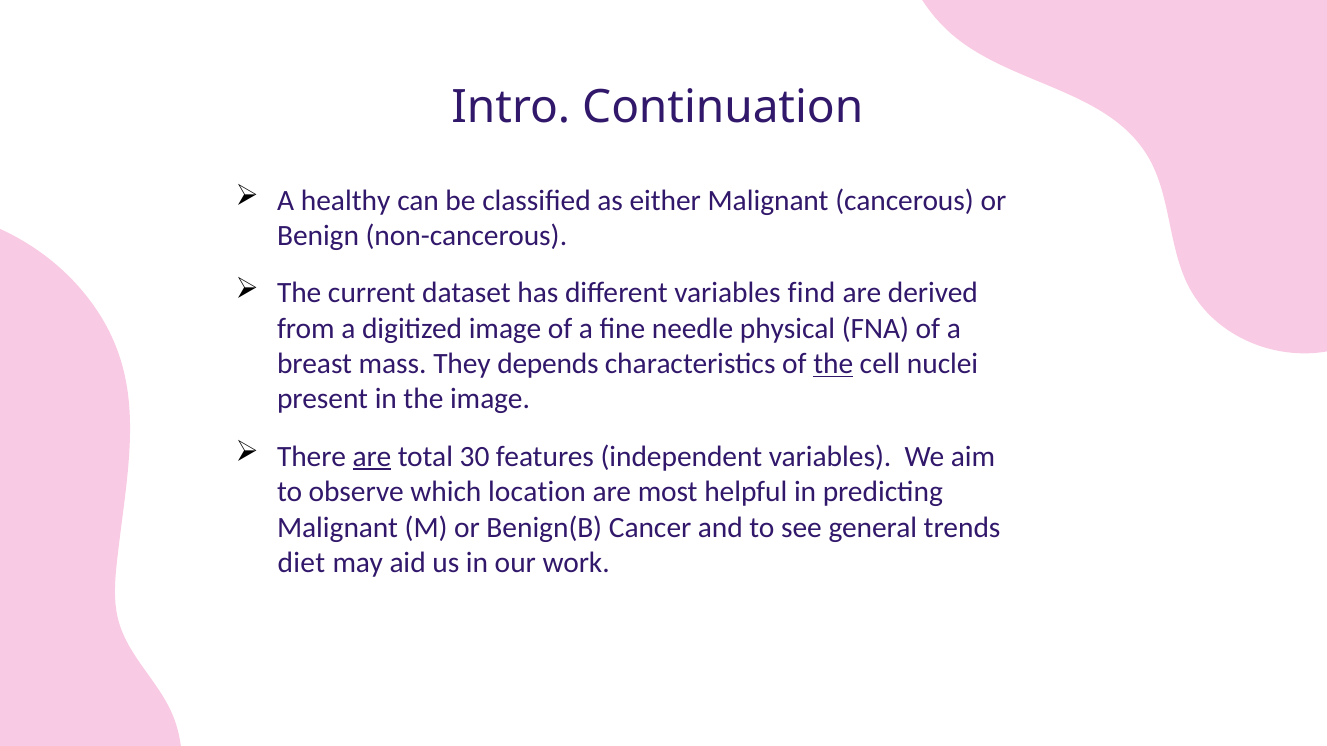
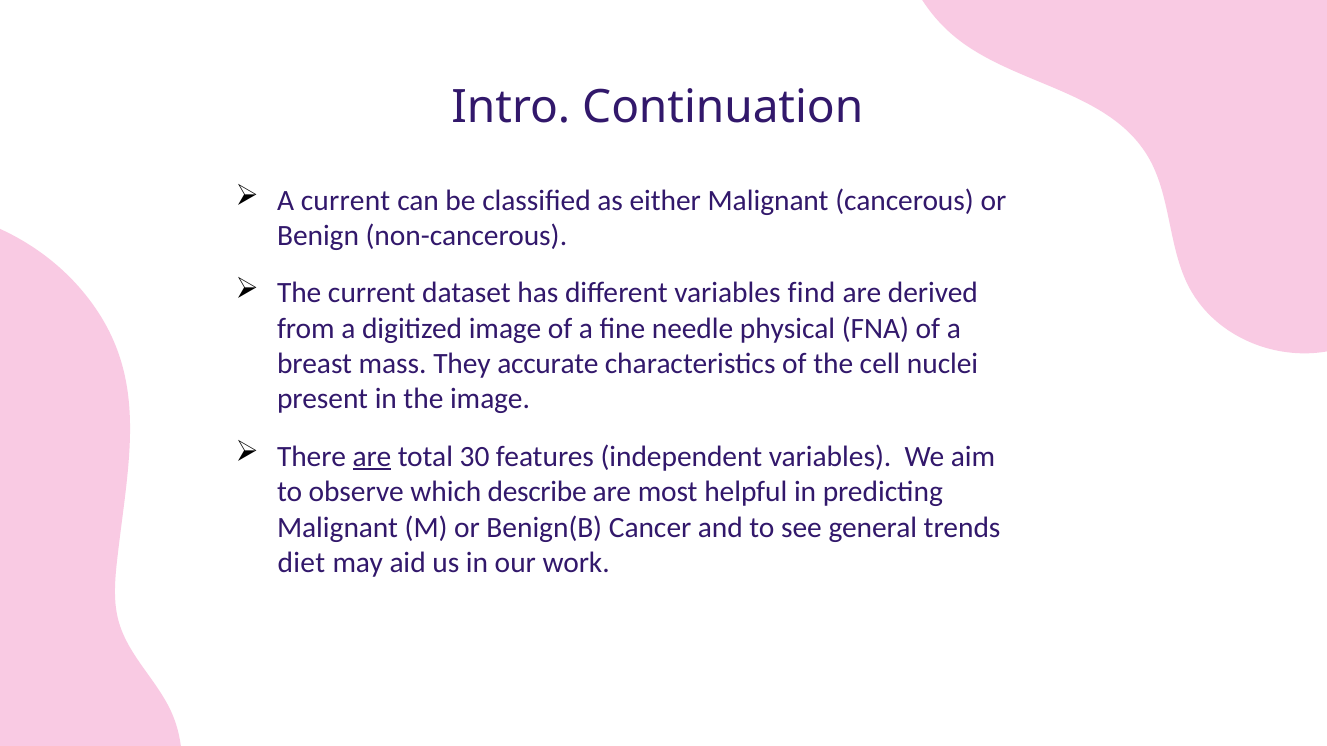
A healthy: healthy -> current
depends: depends -> accurate
the at (833, 364) underline: present -> none
location: location -> describe
